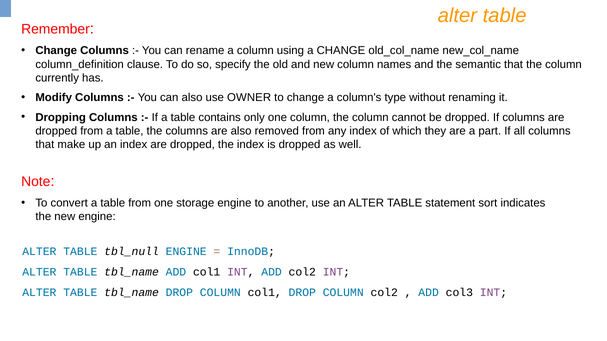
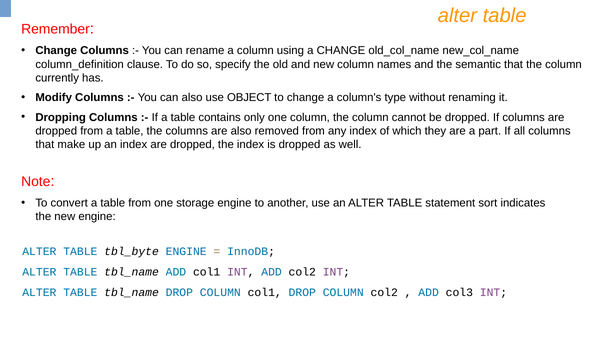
OWNER: OWNER -> OBJECT
tbl_null: tbl_null -> tbl_byte
